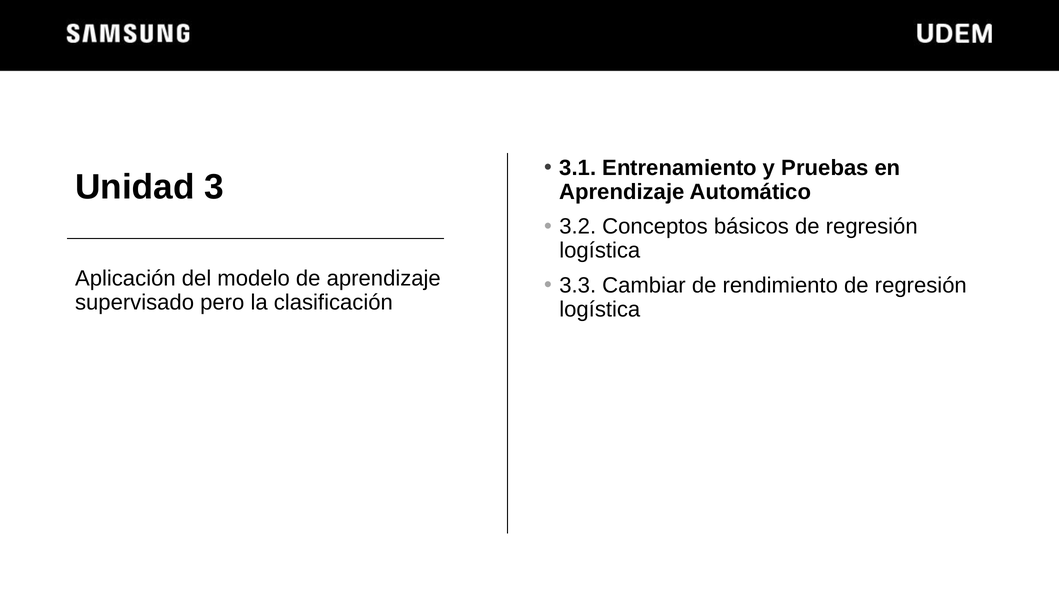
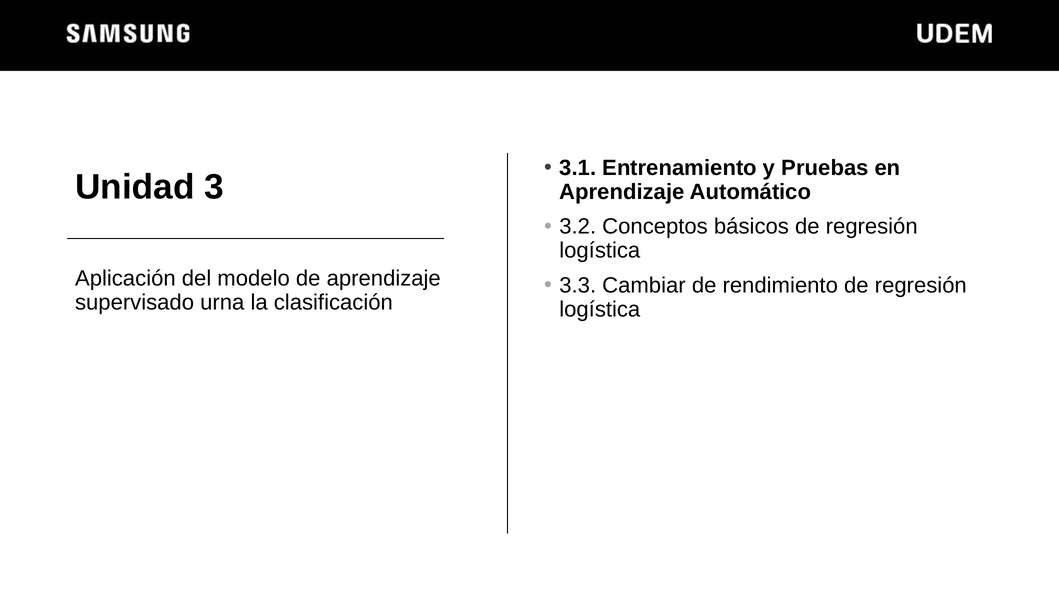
pero: pero -> urna
